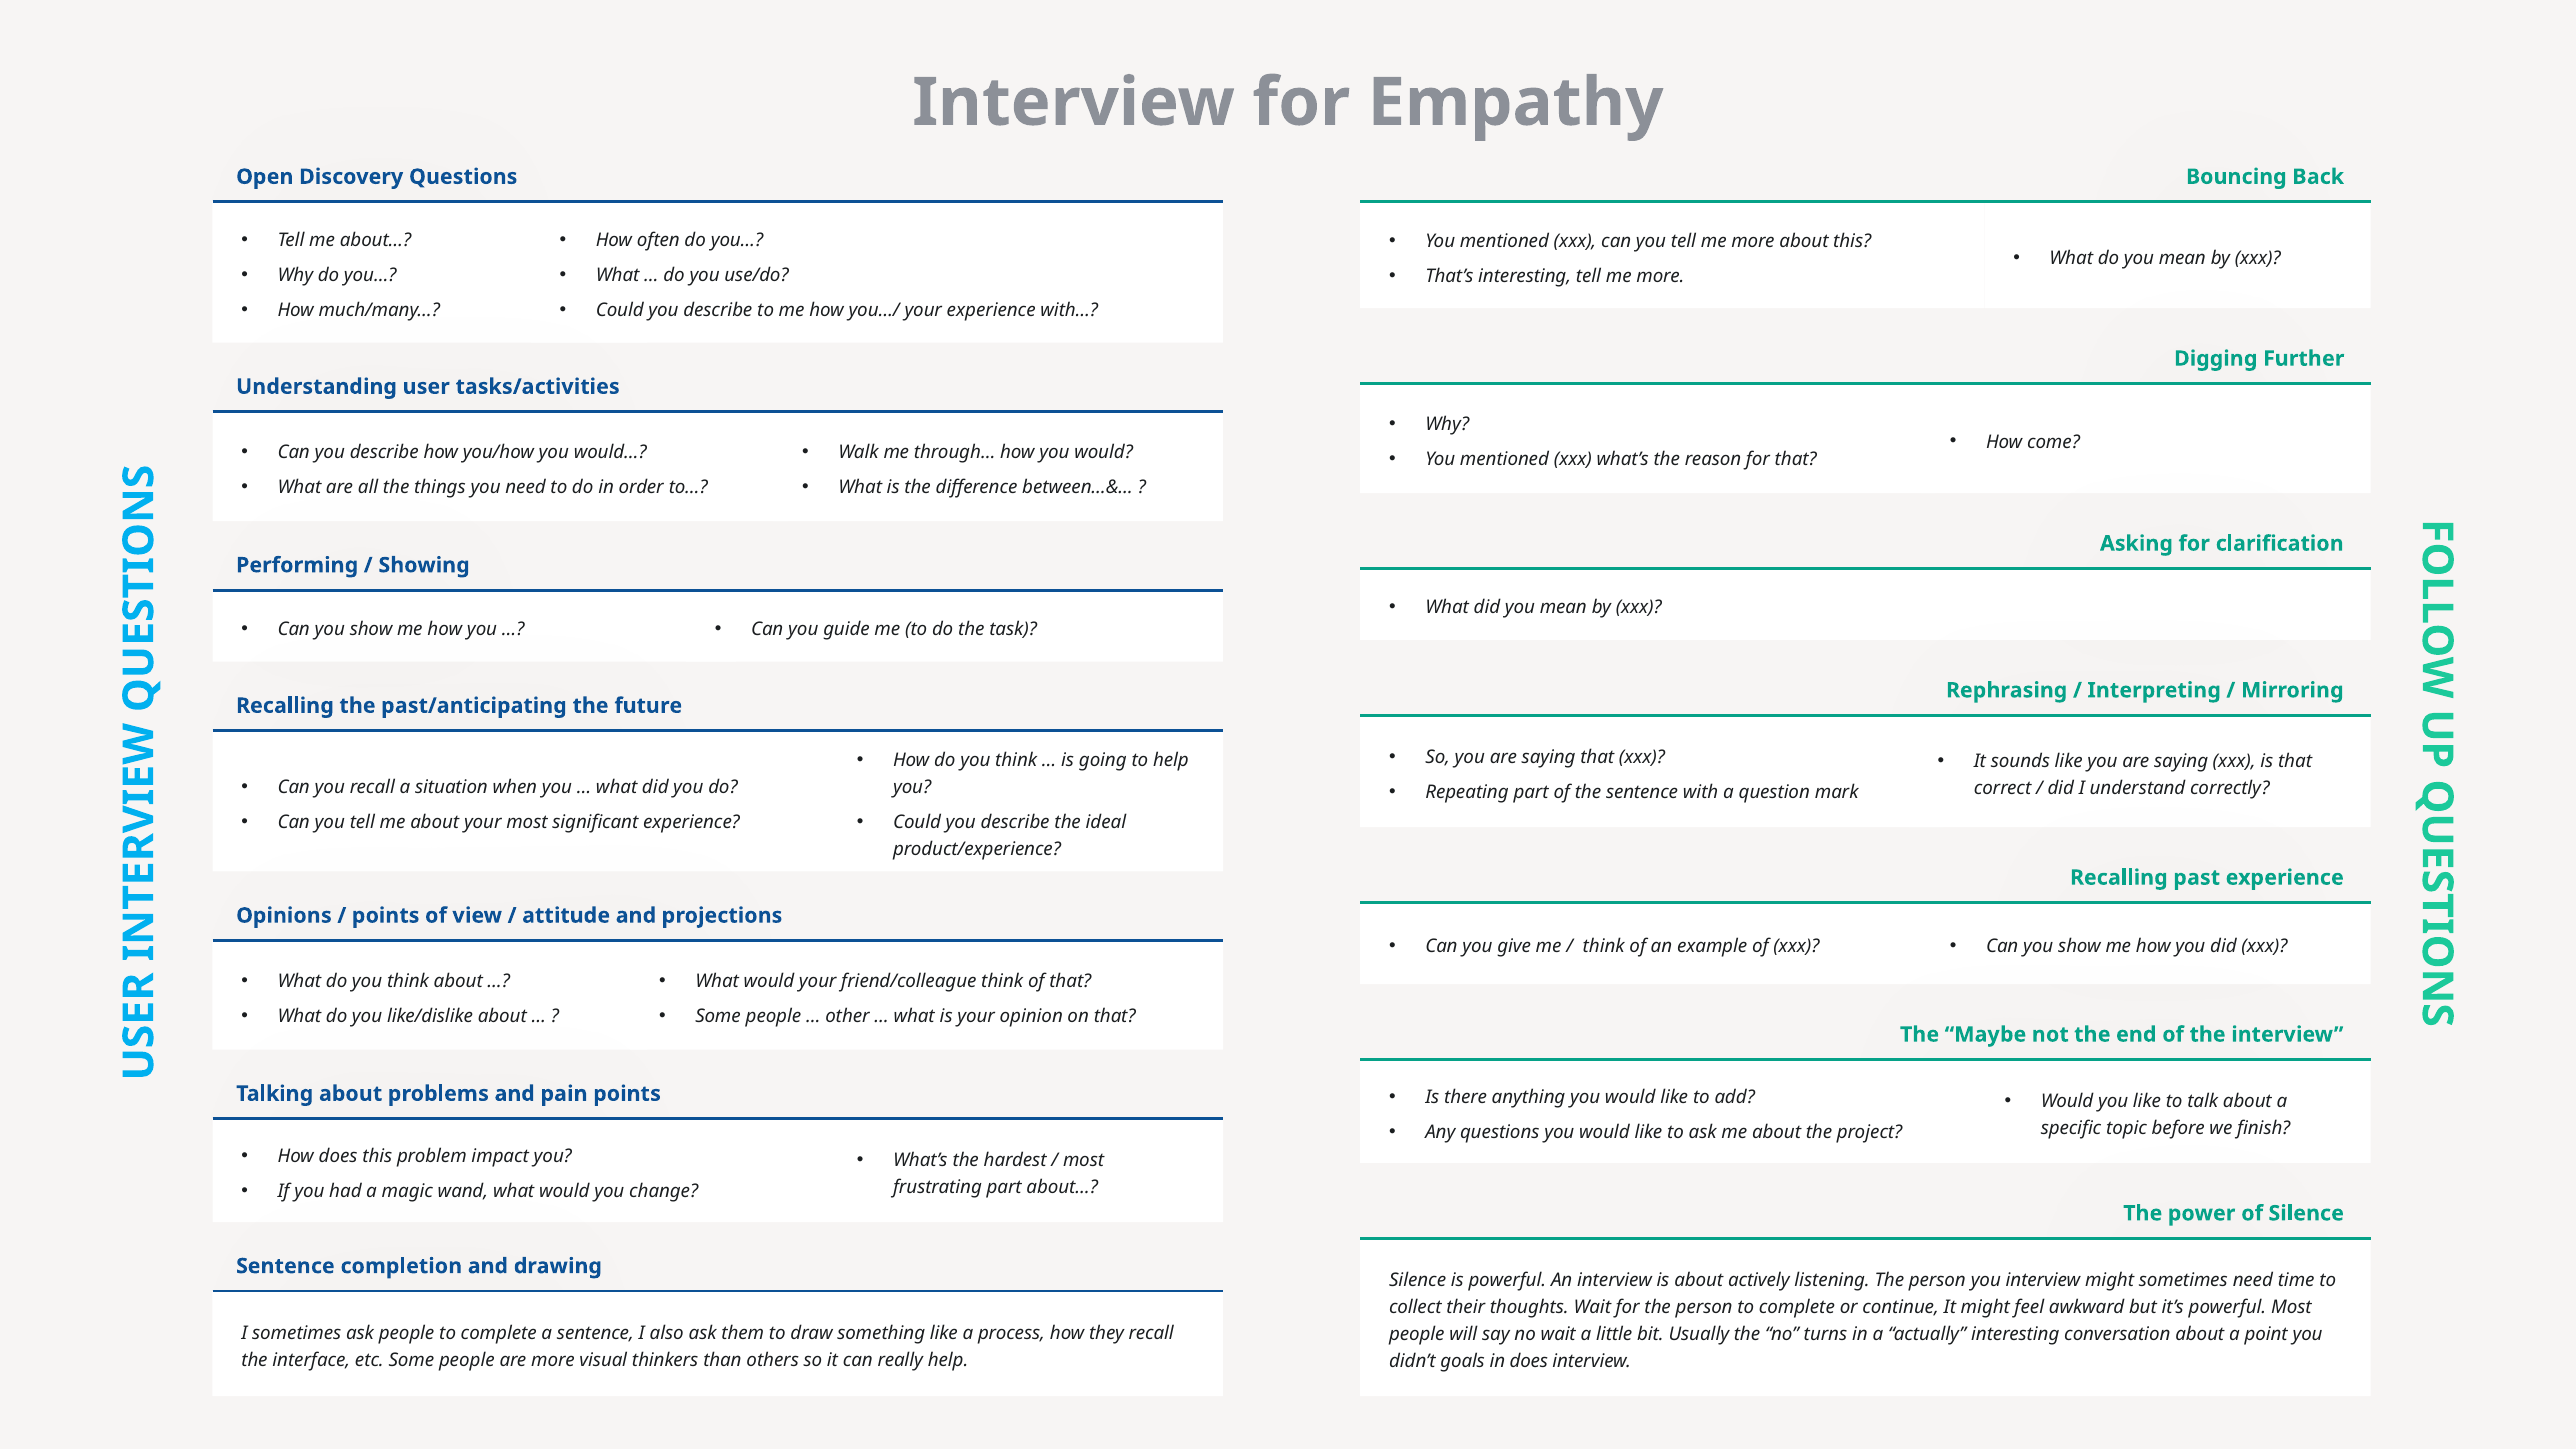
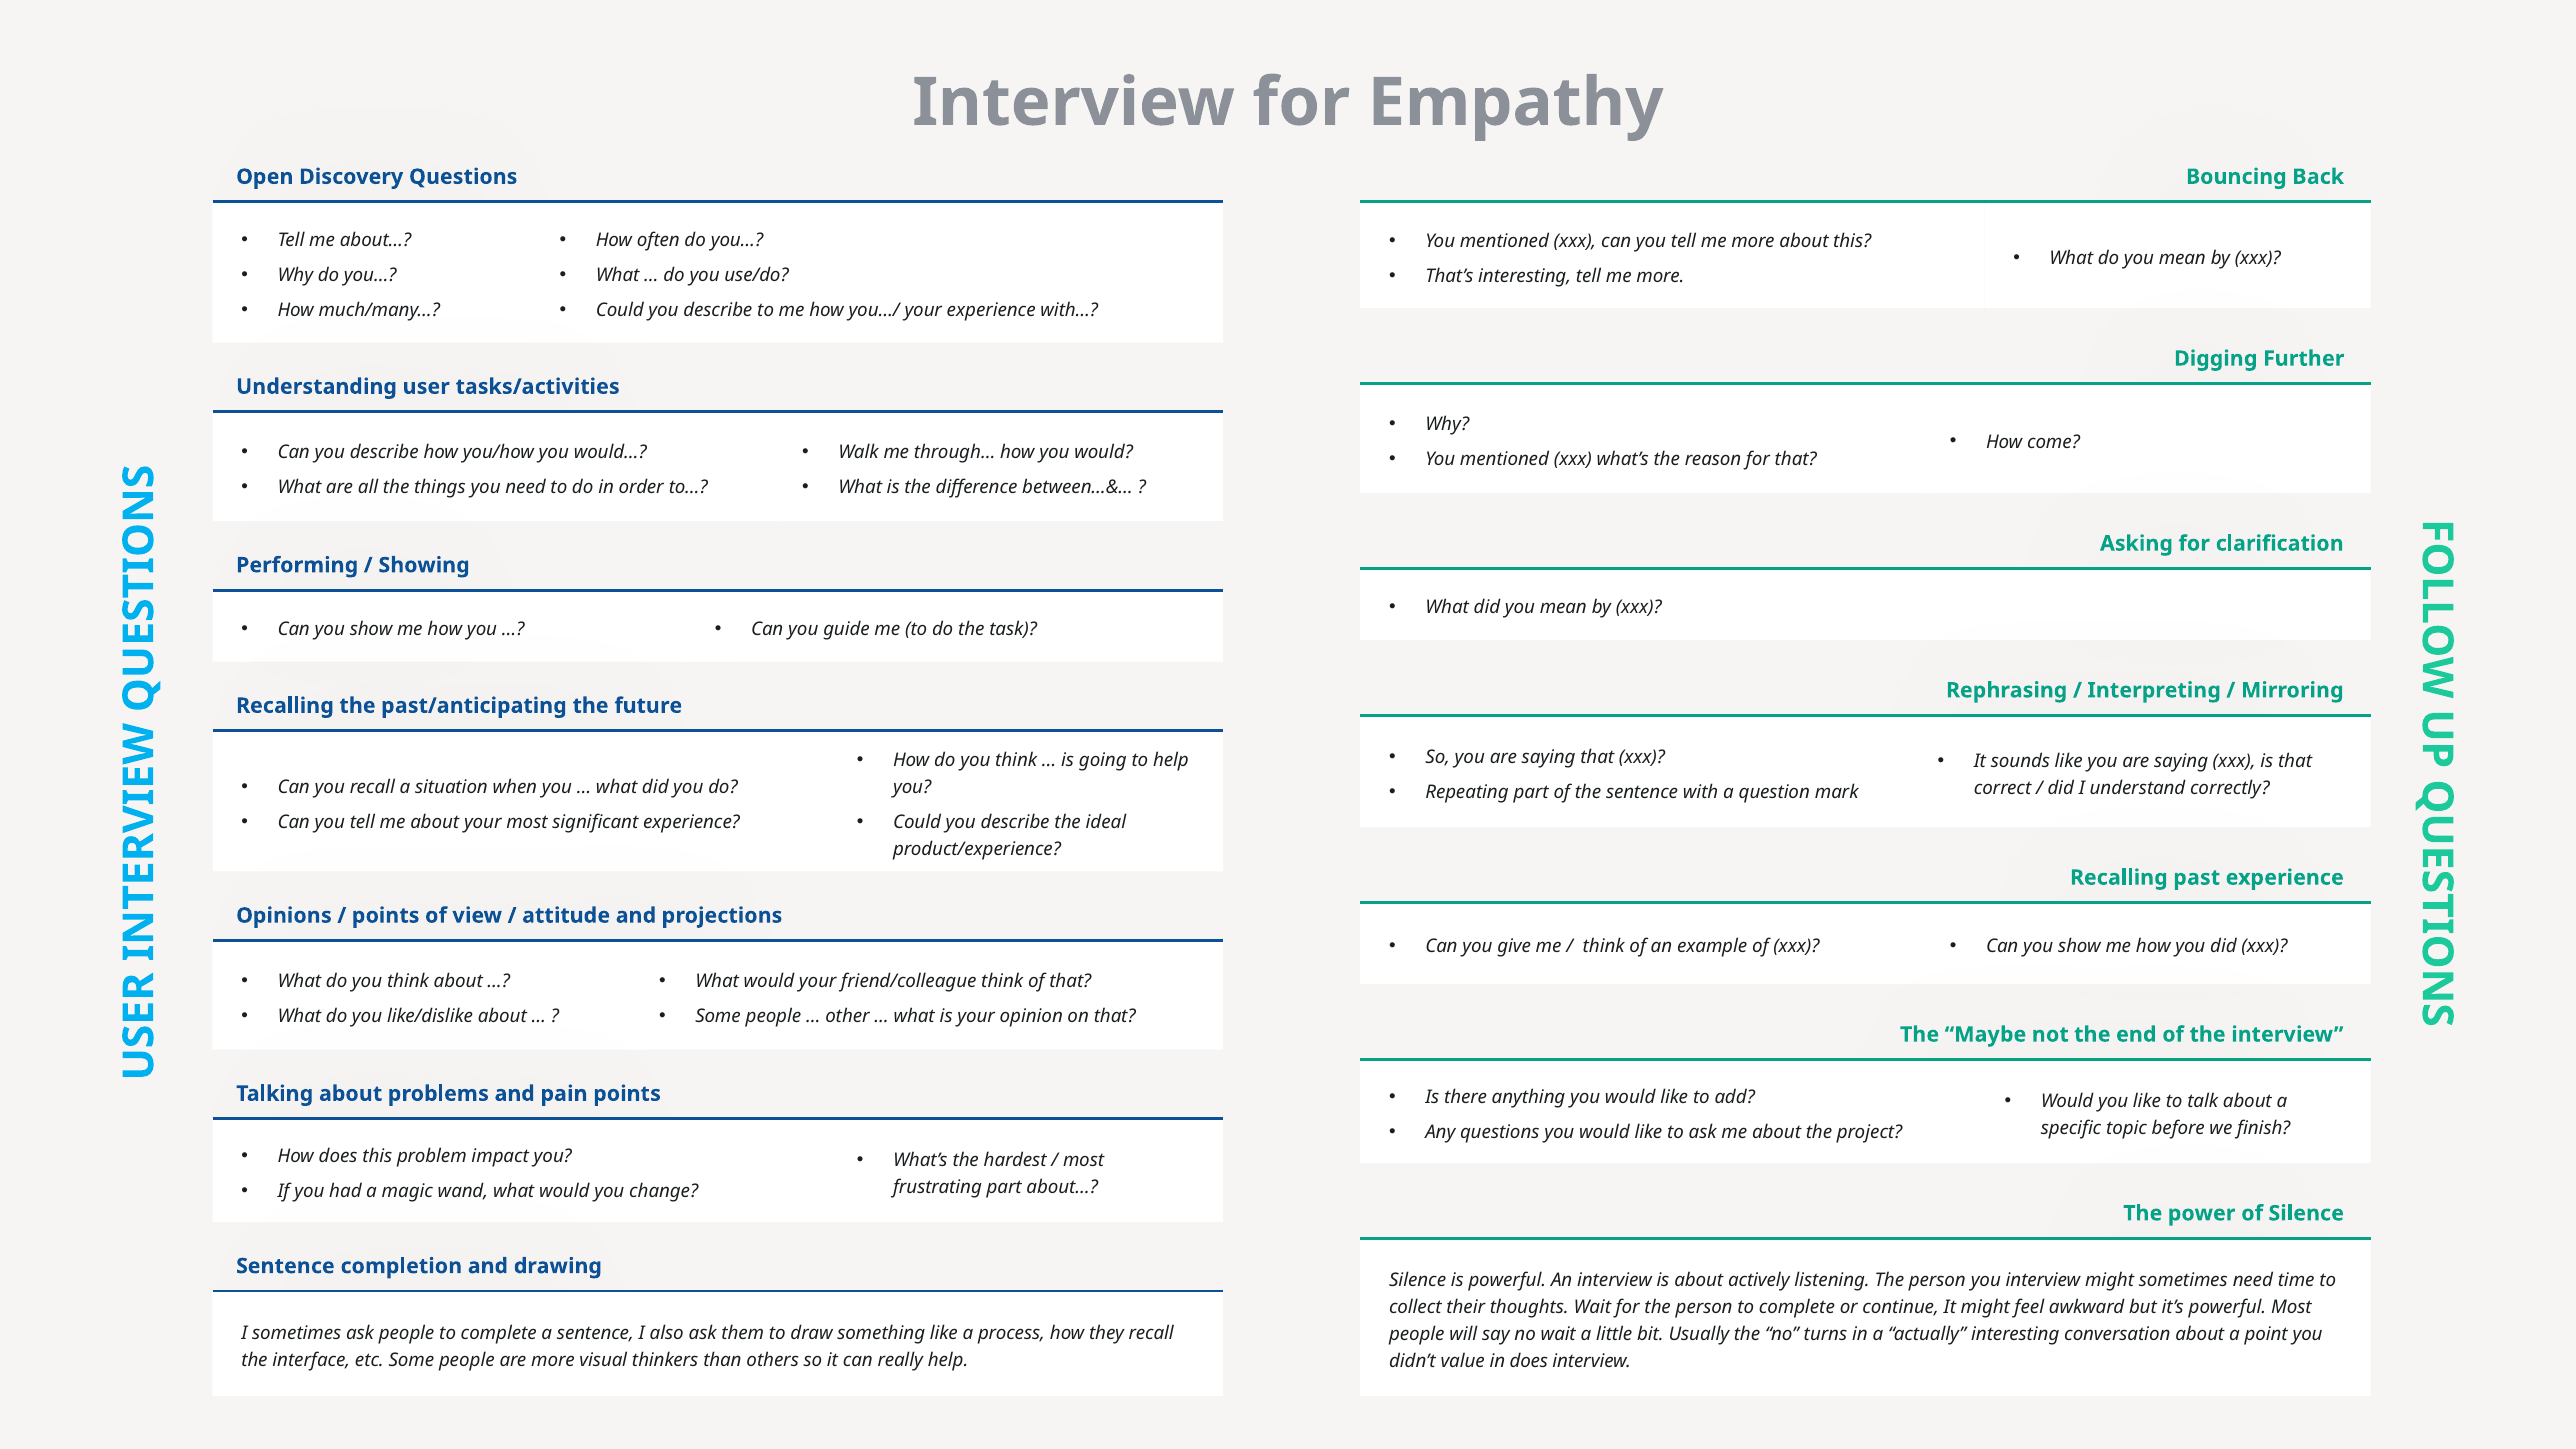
goals: goals -> value
